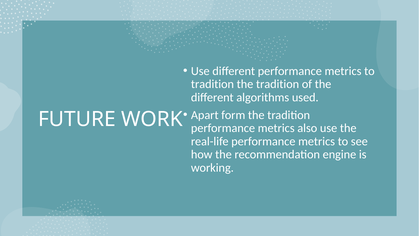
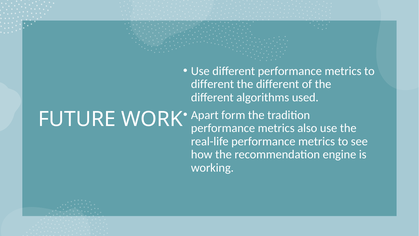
tradition at (212, 84): tradition -> different
tradition at (278, 84): tradition -> different
